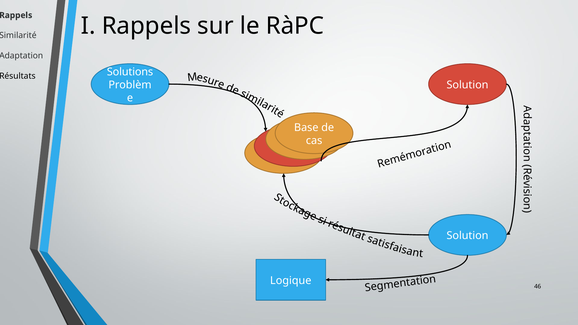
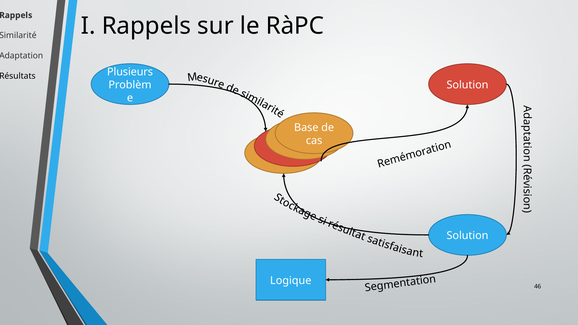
Solutions: Solutions -> Plusieurs
